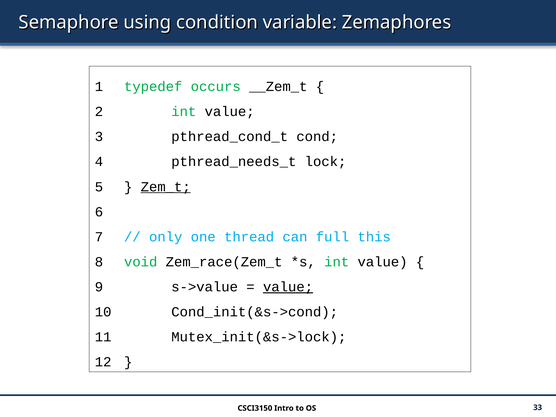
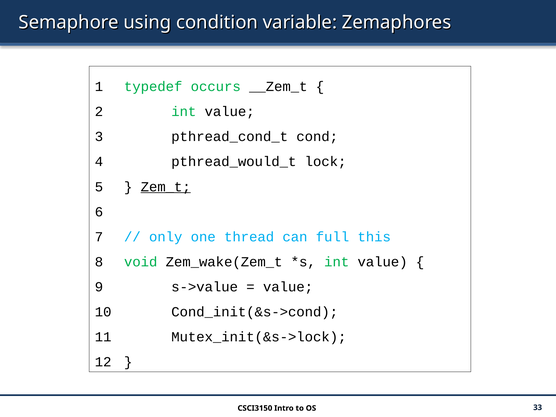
pthread_needs_t: pthread_needs_t -> pthread_would_t
Zem_race(Zem_t: Zem_race(Zem_t -> Zem_wake(Zem_t
value at (288, 287) underline: present -> none
